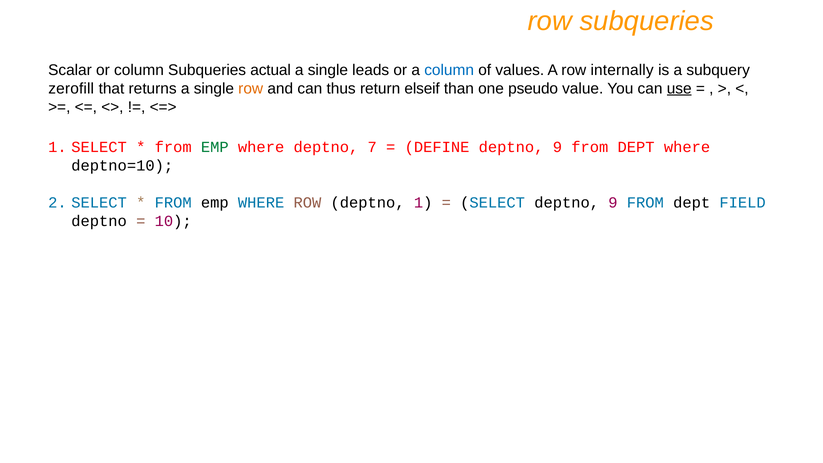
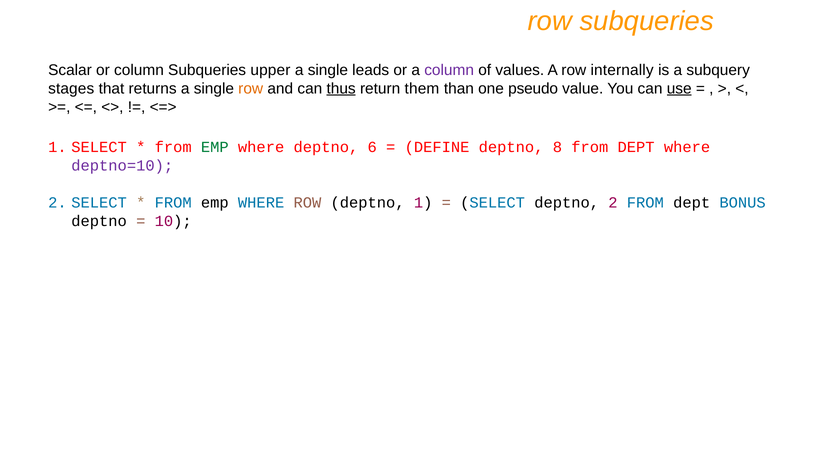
actual: actual -> upper
column at (449, 70) colour: blue -> purple
zerofill: zerofill -> stages
thus underline: none -> present
elseif: elseif -> them
7: 7 -> 6
9 at (557, 147): 9 -> 8
deptno=10 colour: black -> purple
SELECT deptno 9: 9 -> 2
FIELD: FIELD -> BONUS
